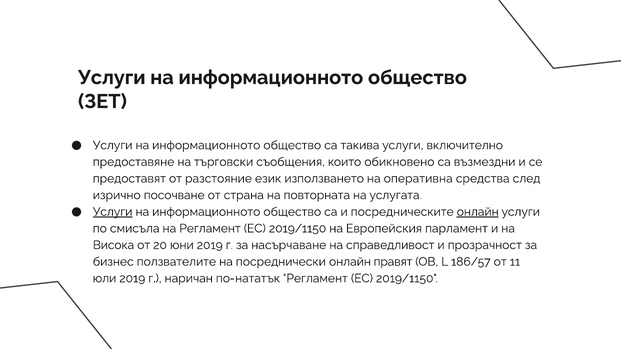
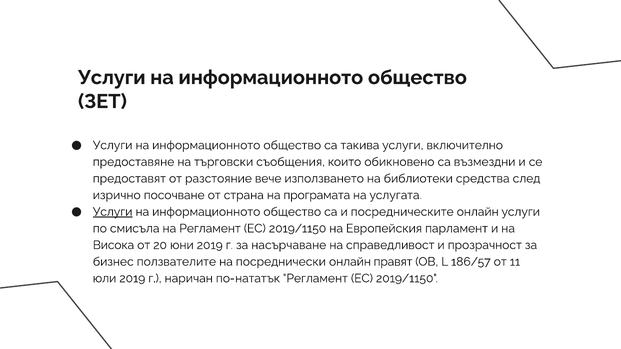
език: език -> вече
оперативна: оперативна -> библиотеки
повторната: повторната -> програмата
онлайн at (478, 212) underline: present -> none
